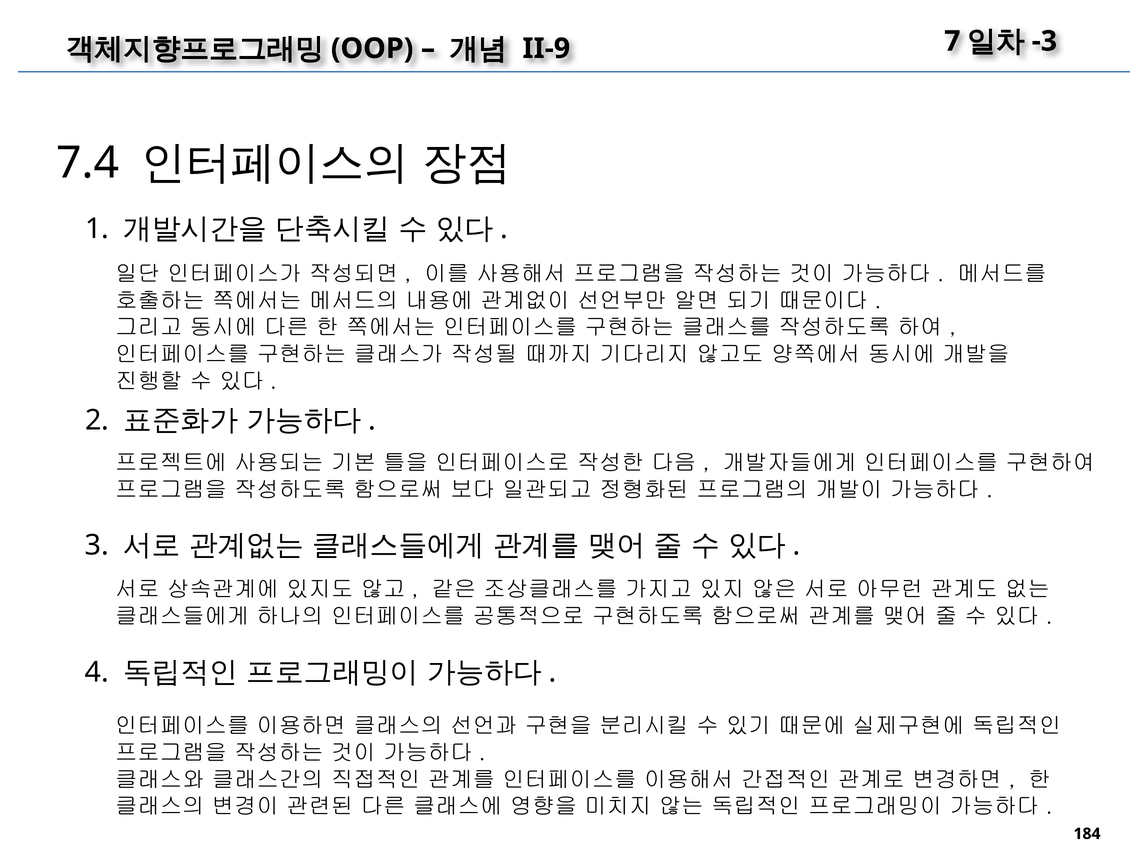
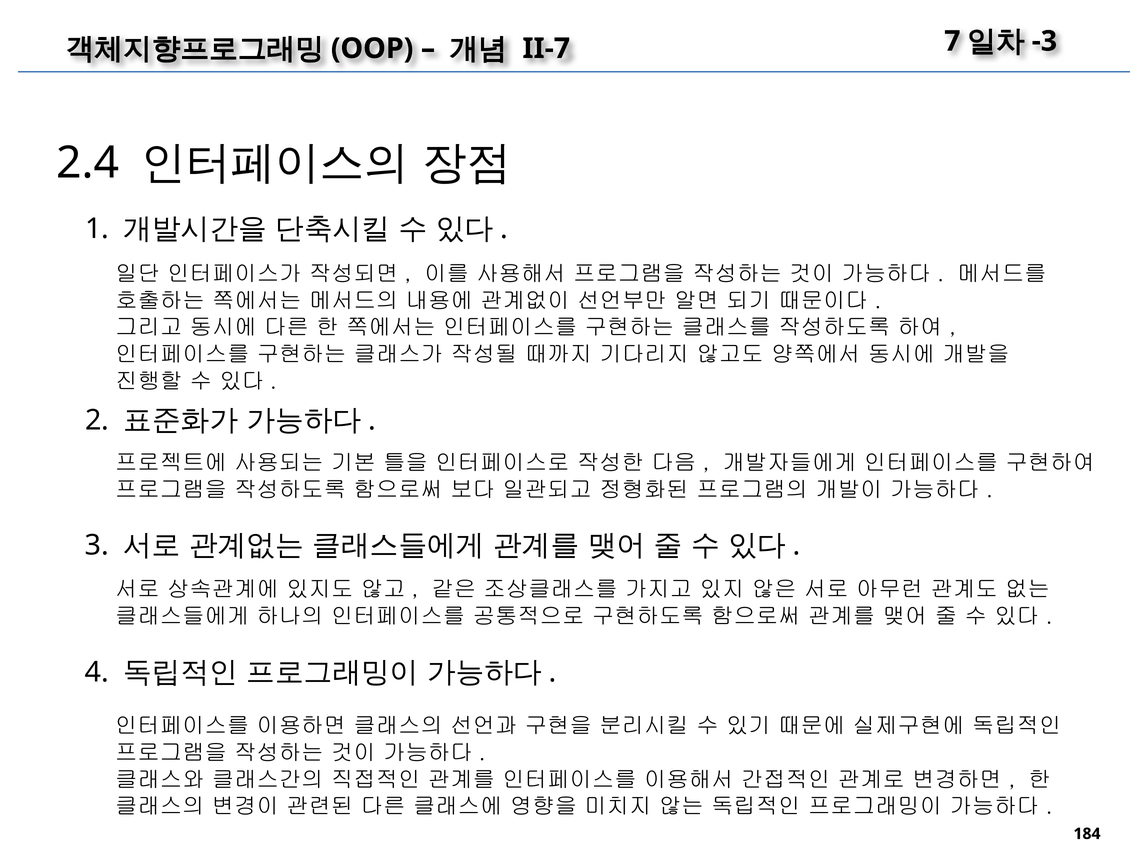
II-9: II-9 -> II-7
7.4: 7.4 -> 2.4
